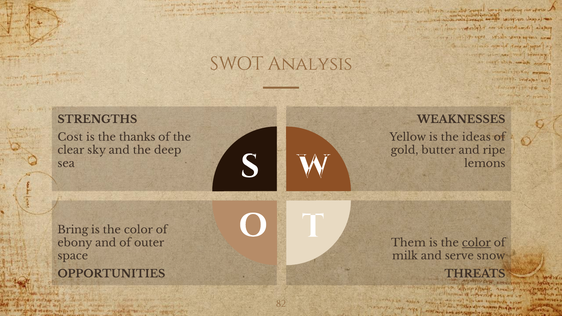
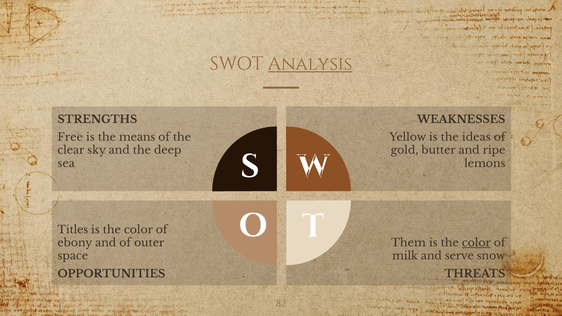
Analysis underline: none -> present
Cost: Cost -> Free
thanks: thanks -> means
Bring: Bring -> Titles
